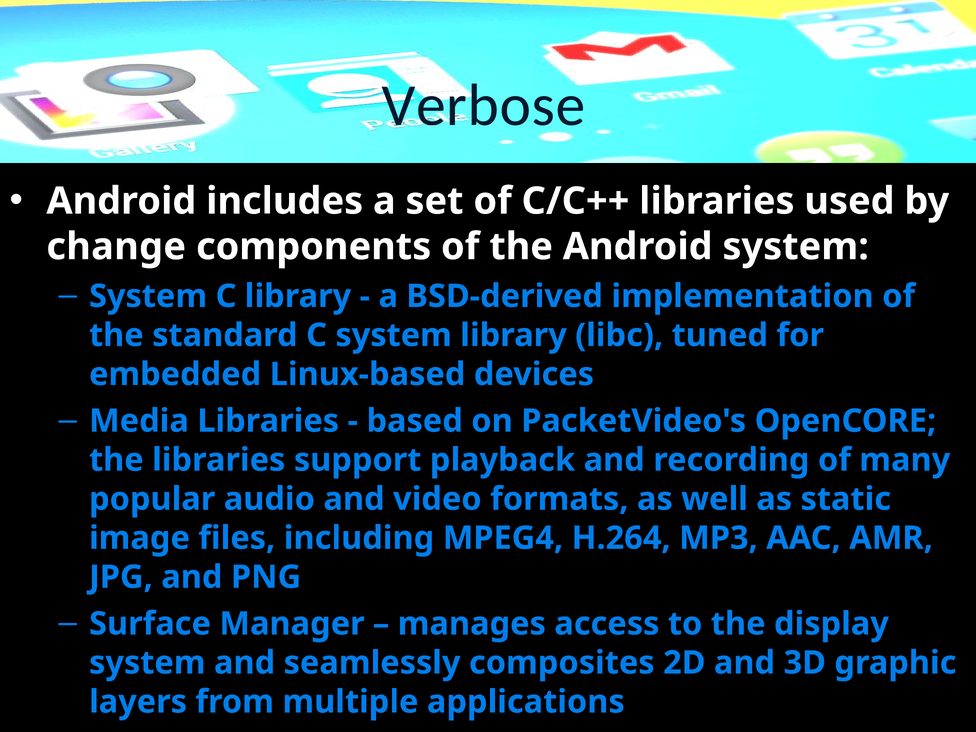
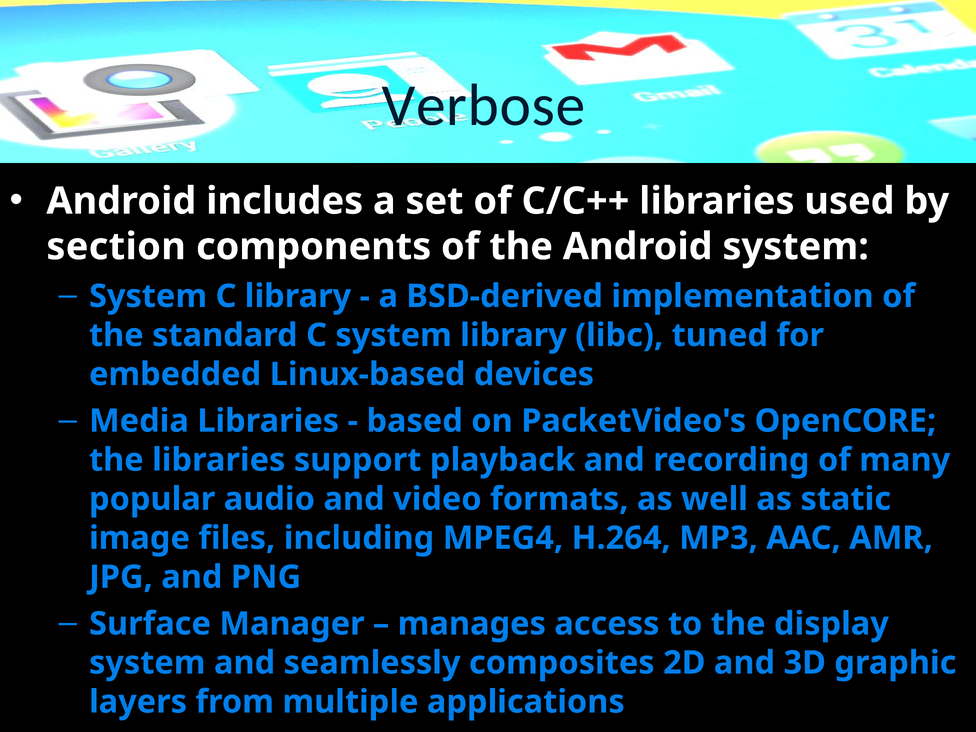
change: change -> section
